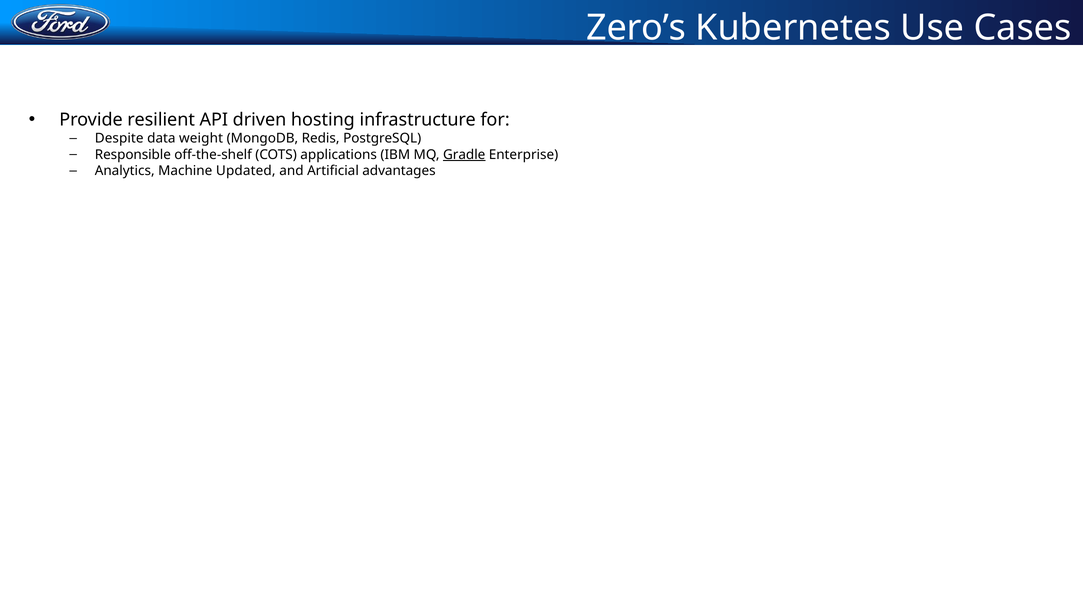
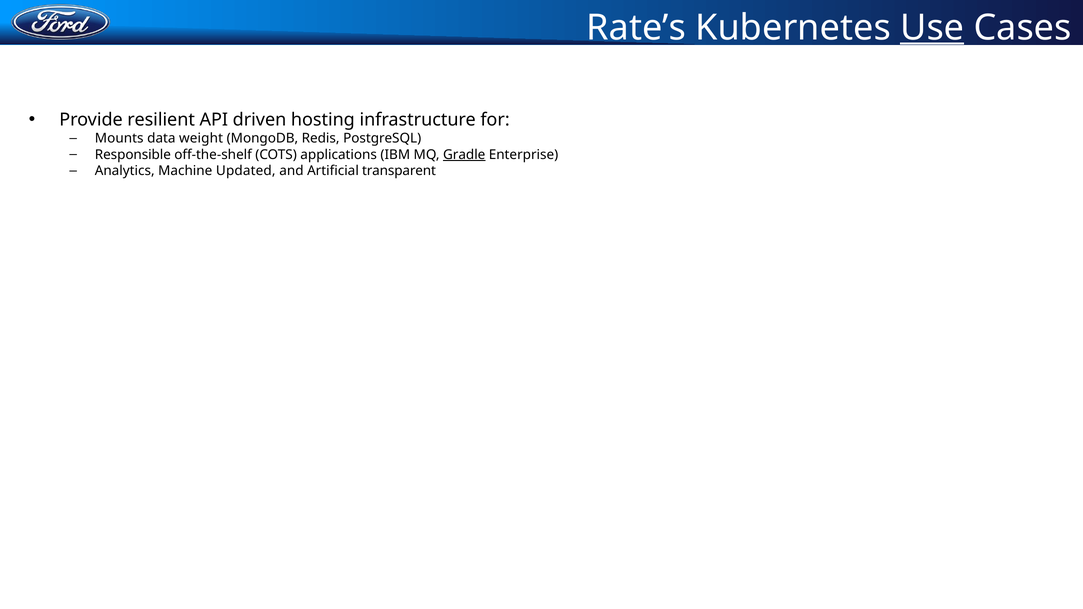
Zero’s: Zero’s -> Rate’s
Use underline: none -> present
Despite: Despite -> Mounts
advantages: advantages -> transparent
